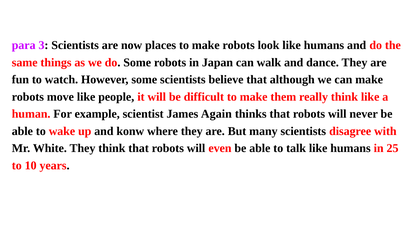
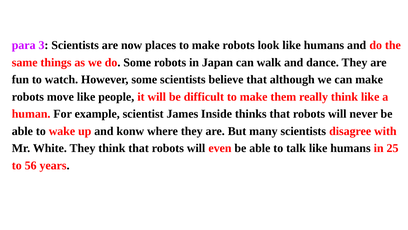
Again: Again -> Inside
10: 10 -> 56
